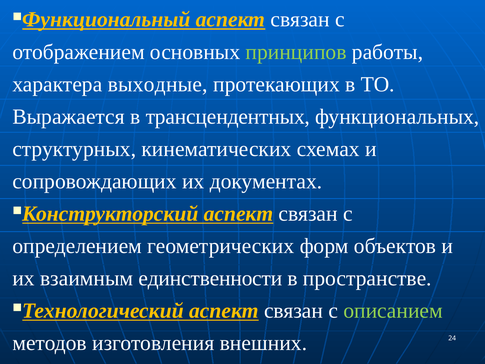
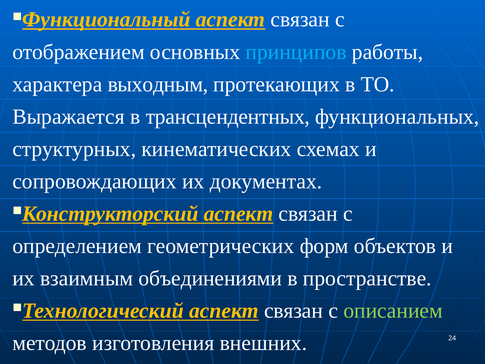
принципов colour: light green -> light blue
выходные: выходные -> выходным
единственности: единственности -> объединениями
